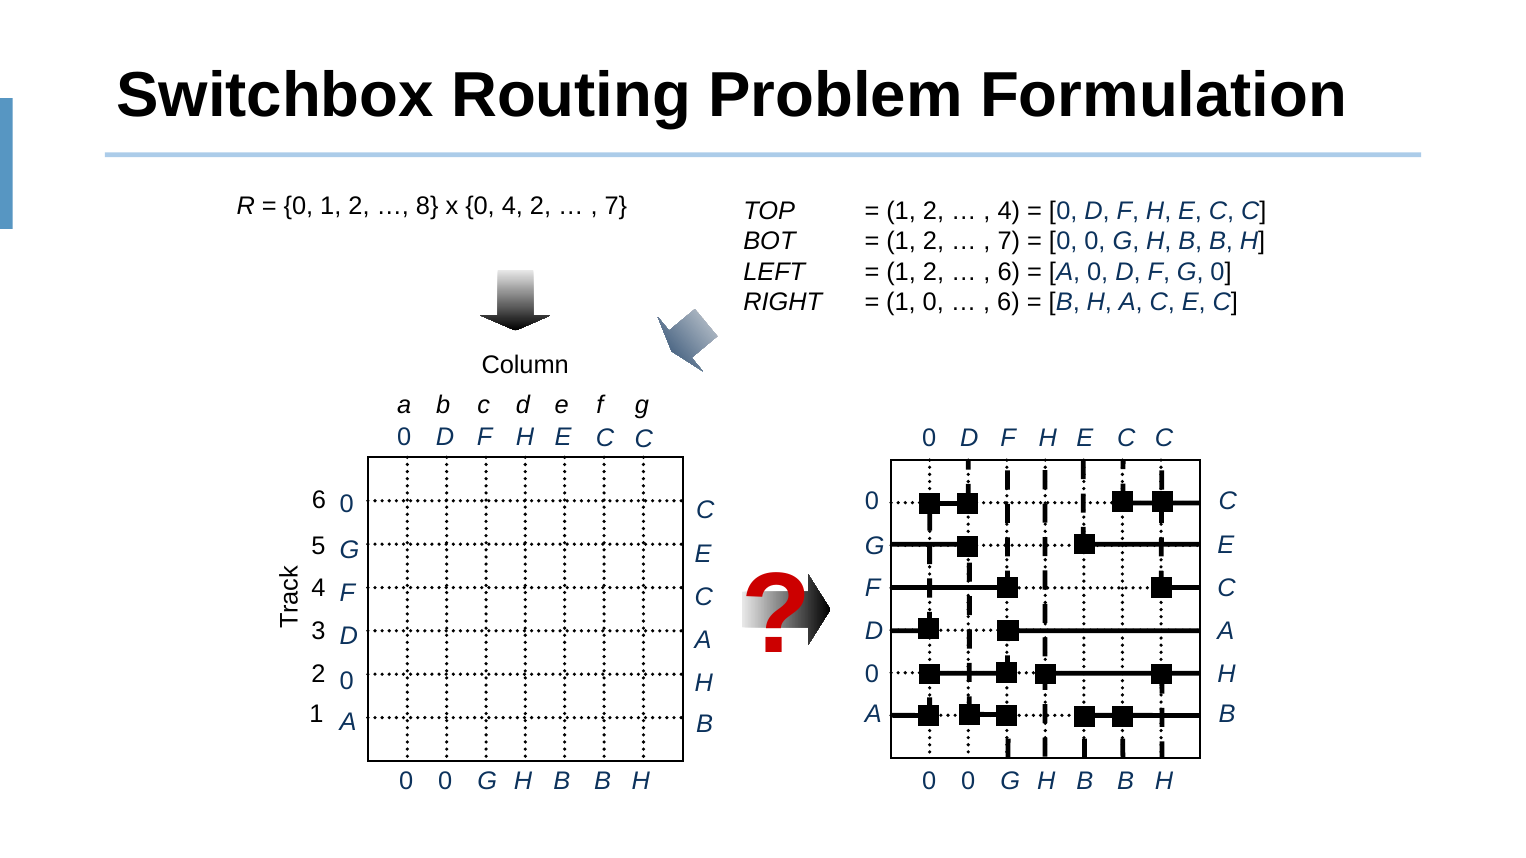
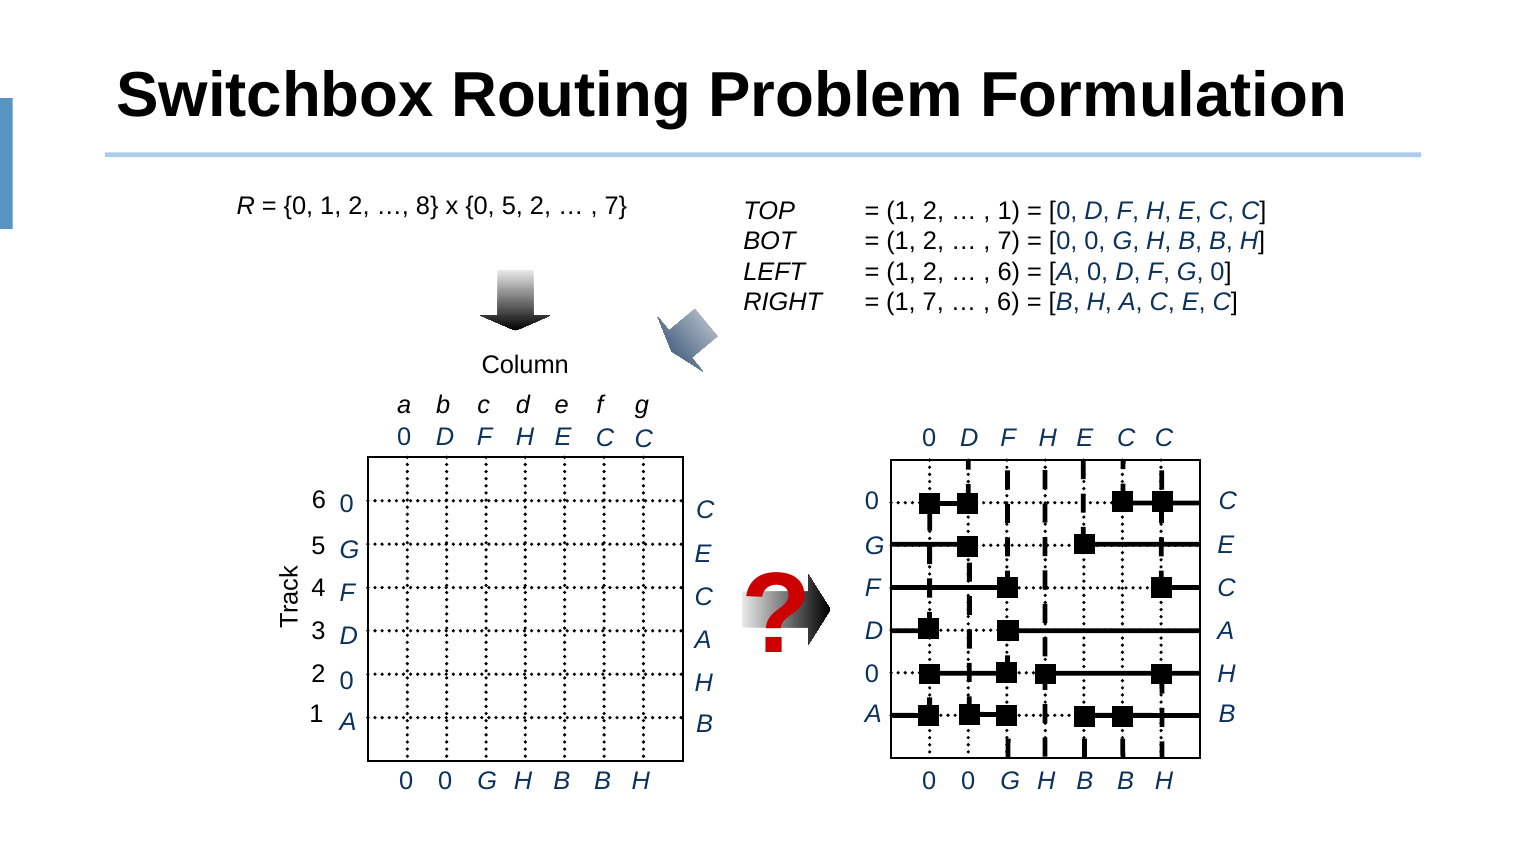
0 4: 4 -> 5
4 at (1009, 211): 4 -> 1
1 0: 0 -> 7
